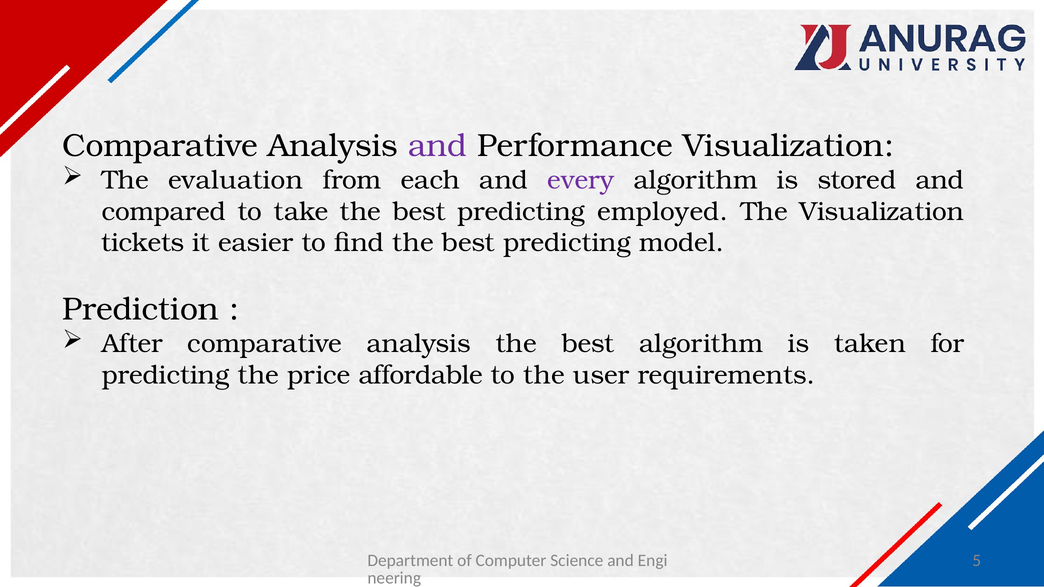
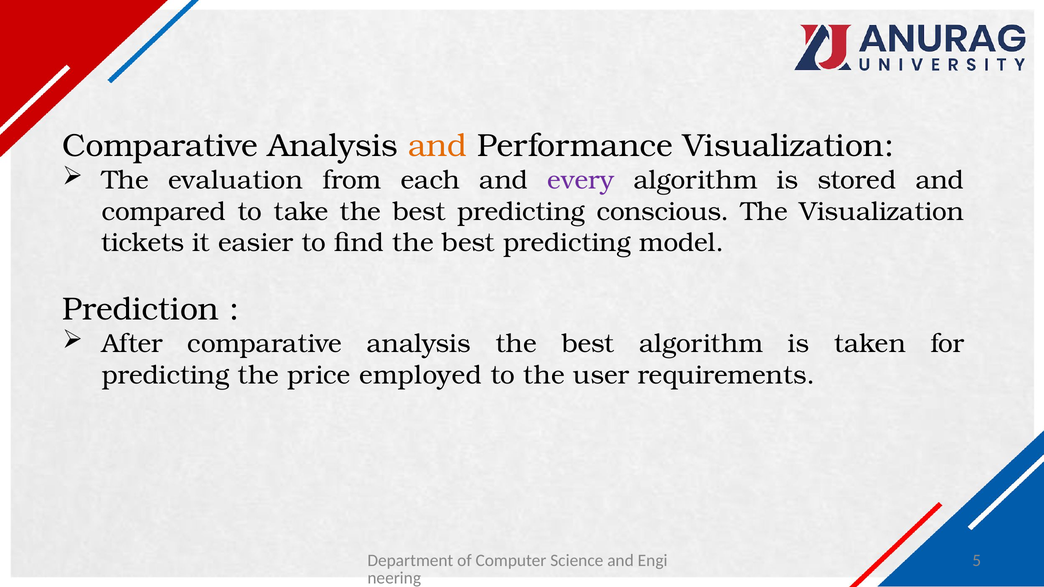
and at (438, 146) colour: purple -> orange
employed: employed -> conscious
affordable: affordable -> employed
